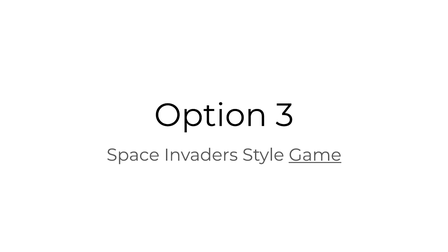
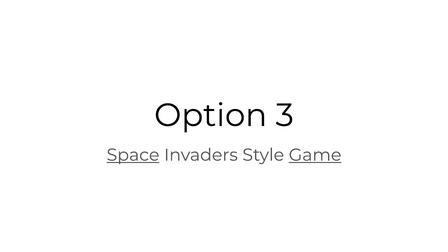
Space underline: none -> present
